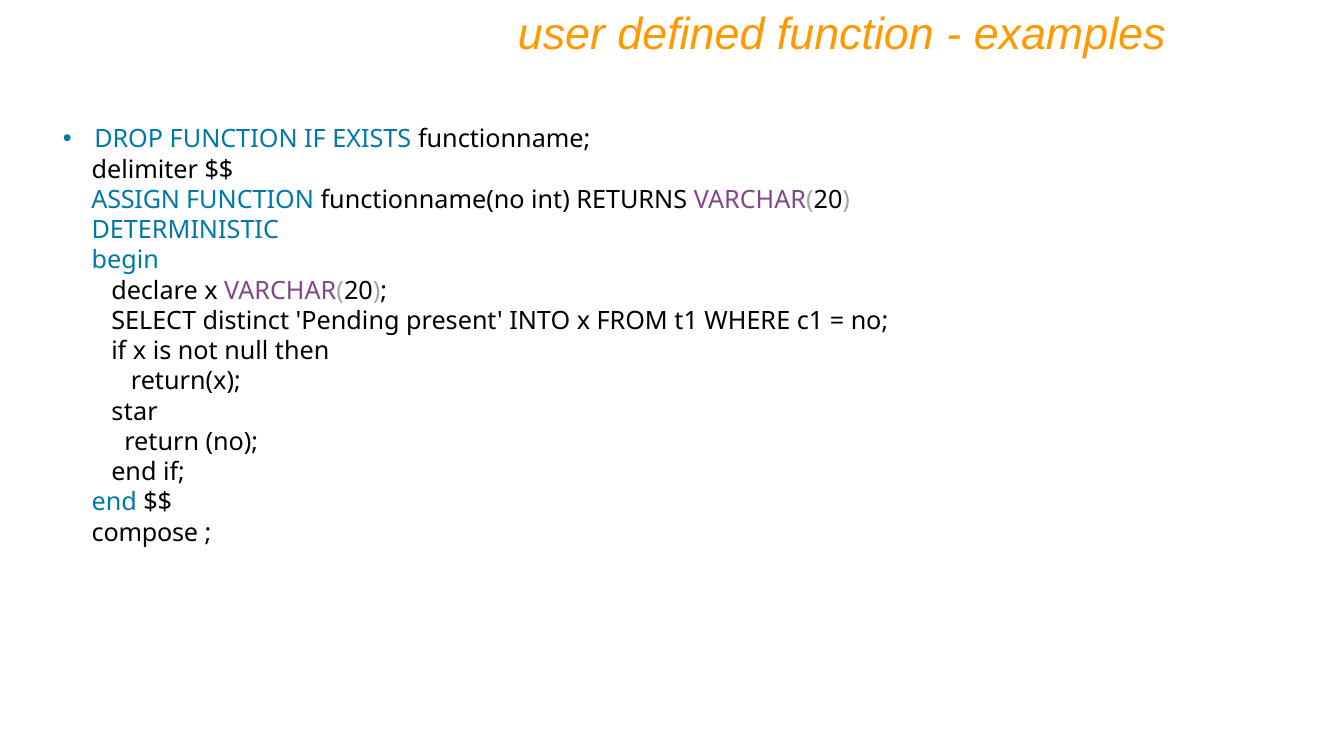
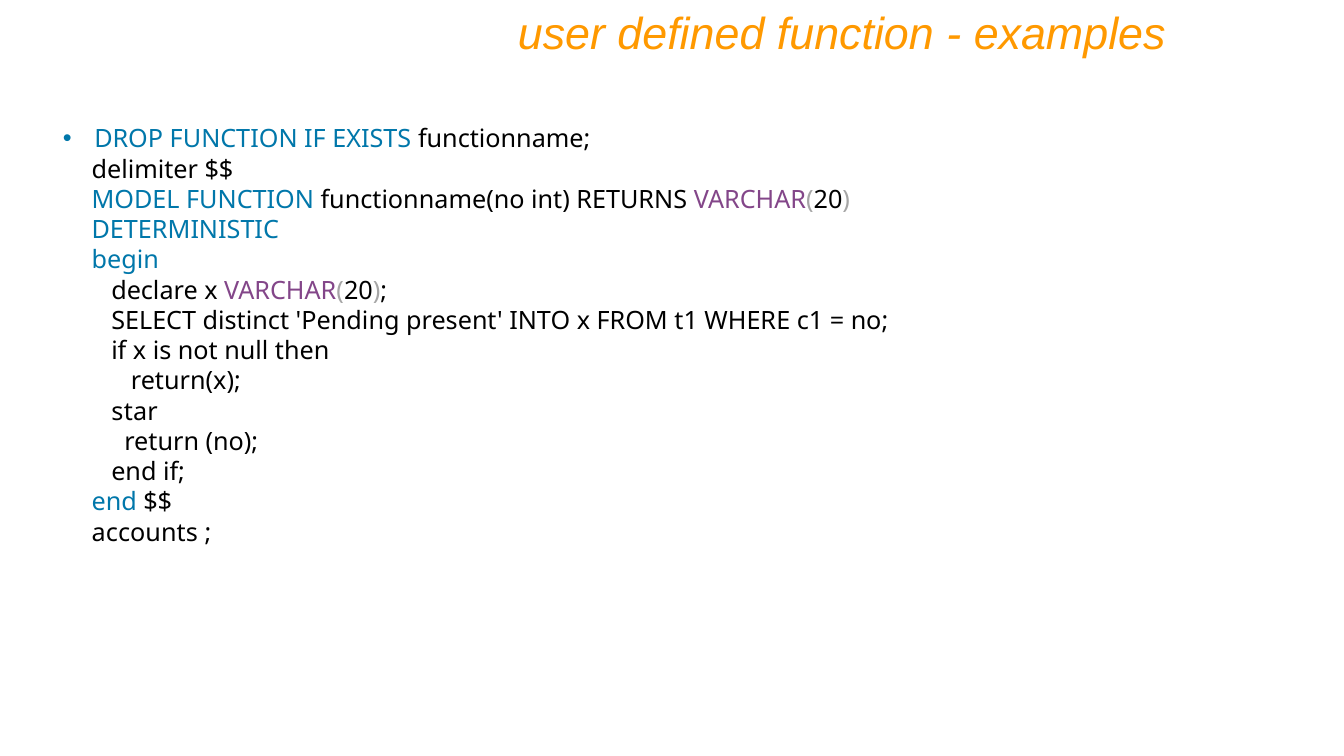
ASSIGN: ASSIGN -> MODEL
compose: compose -> accounts
